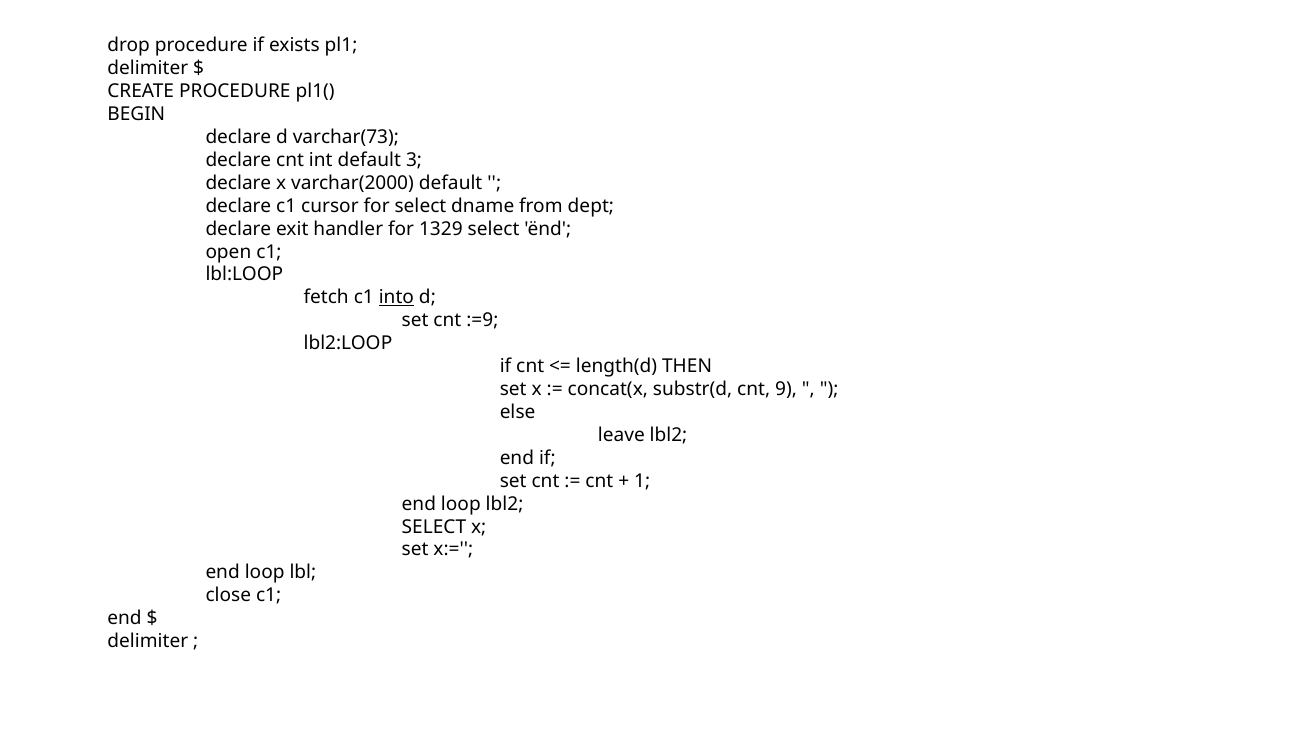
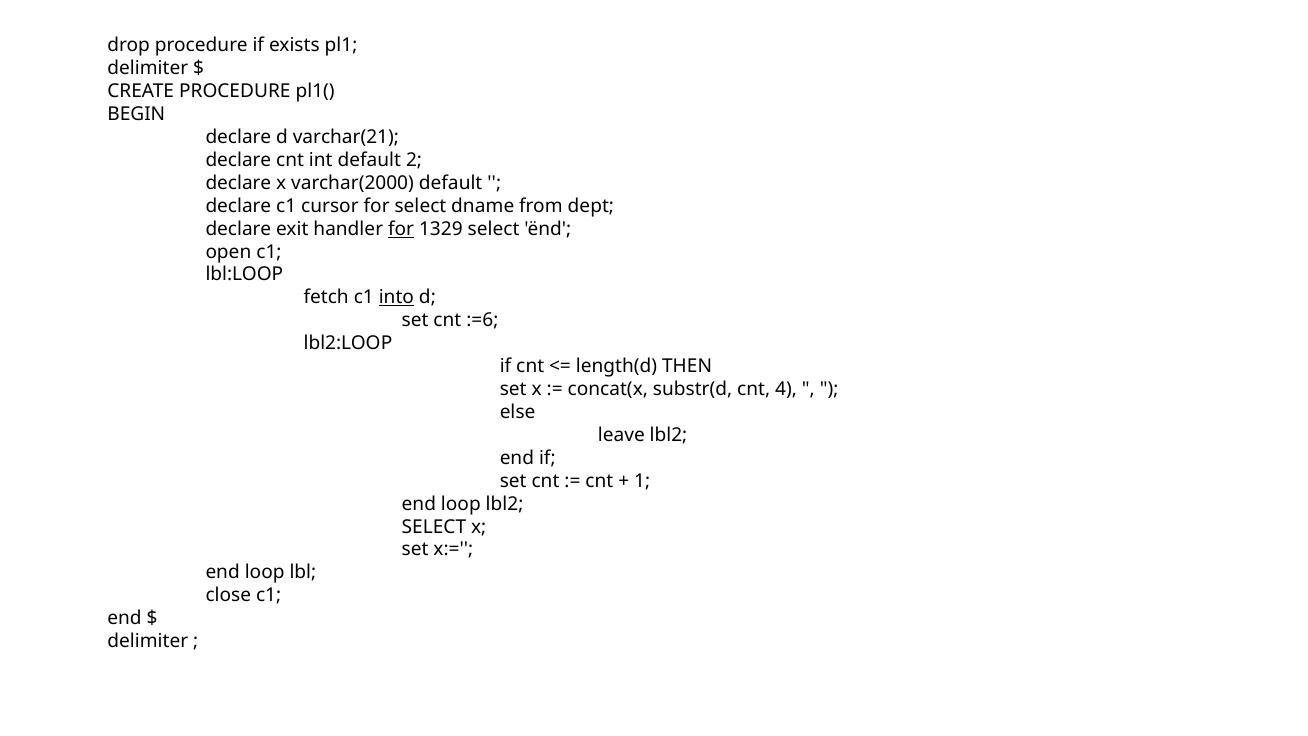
varchar(73: varchar(73 -> varchar(21
3: 3 -> 2
for at (401, 229) underline: none -> present
:=9: :=9 -> :=6
9: 9 -> 4
